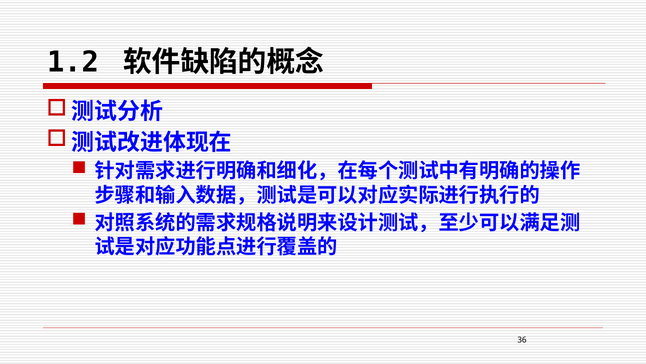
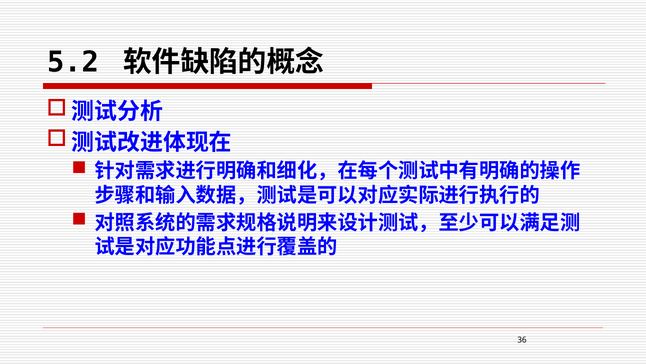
1.2: 1.2 -> 5.2
